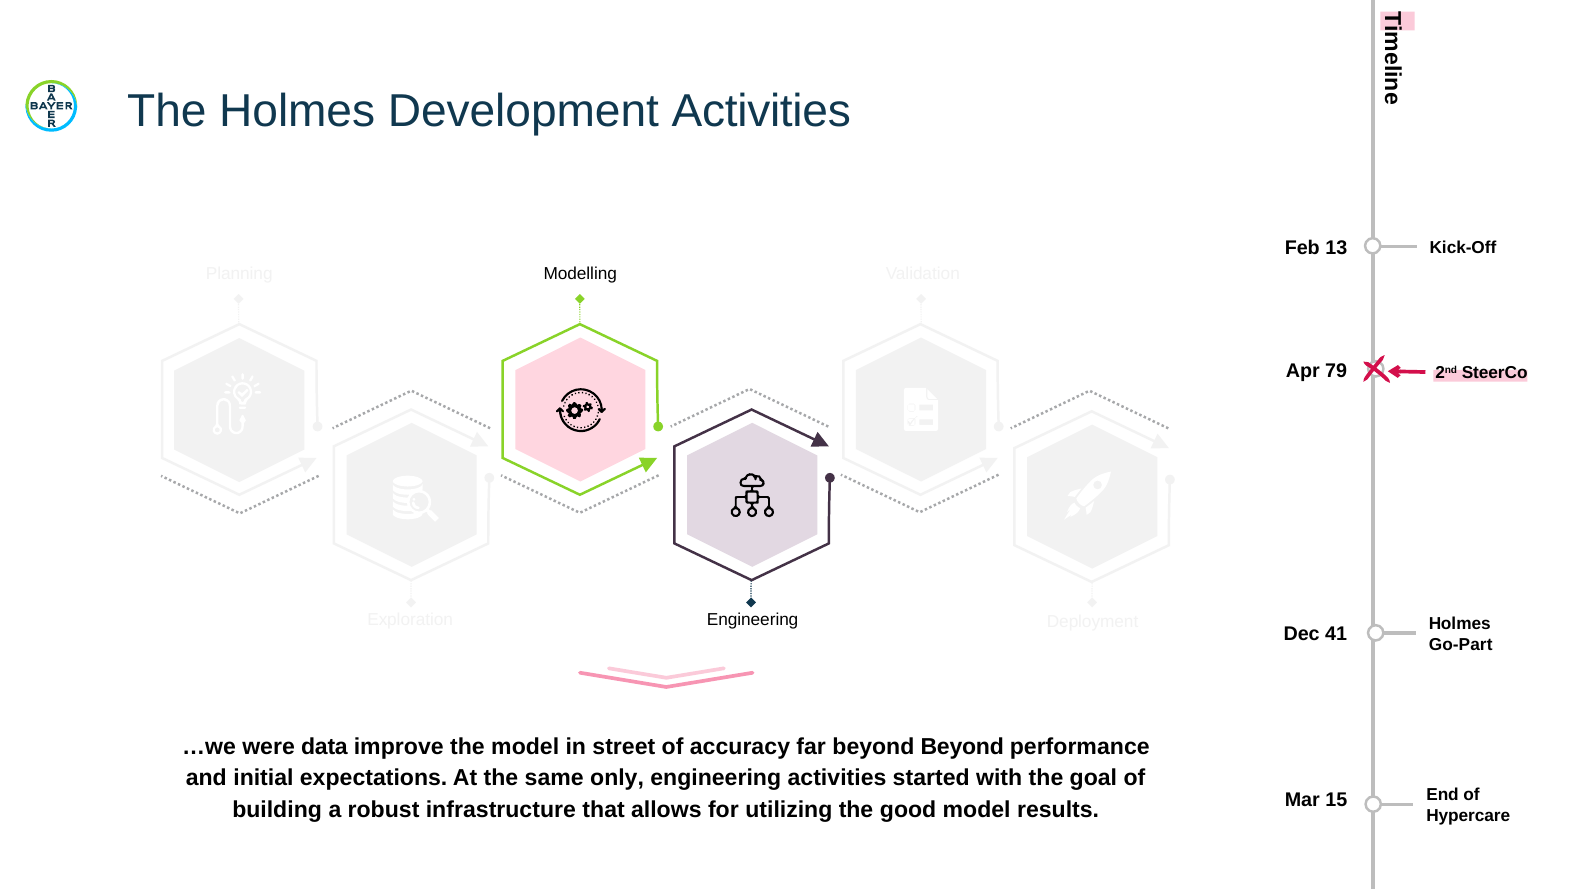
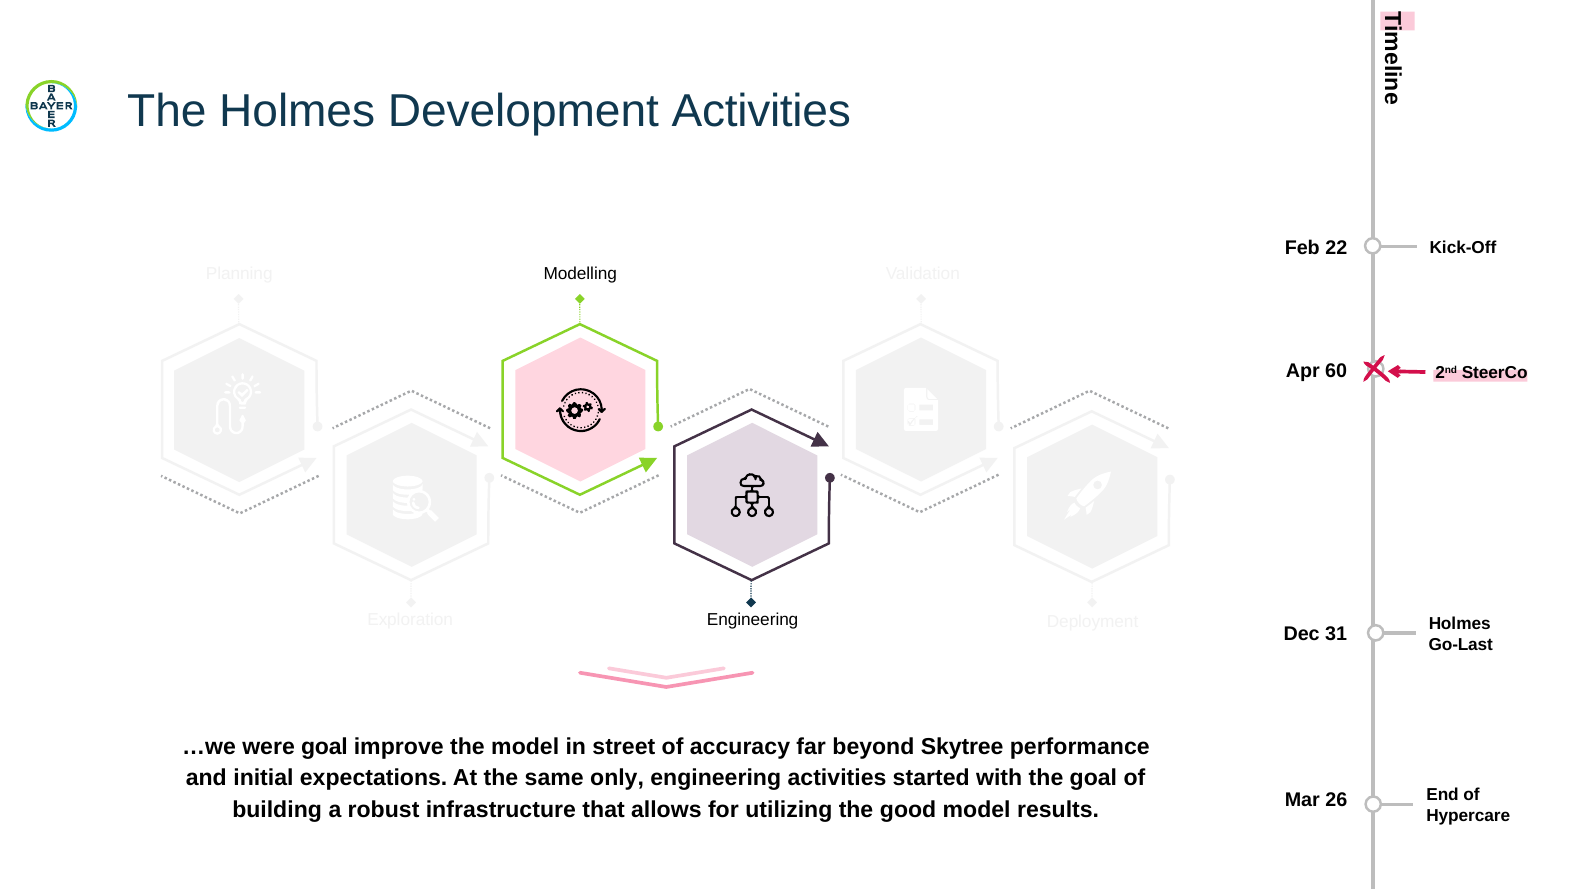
13: 13 -> 22
79: 79 -> 60
41: 41 -> 31
Go-Part: Go-Part -> Go-Last
were data: data -> goal
beyond Beyond: Beyond -> Skytree
15: 15 -> 26
